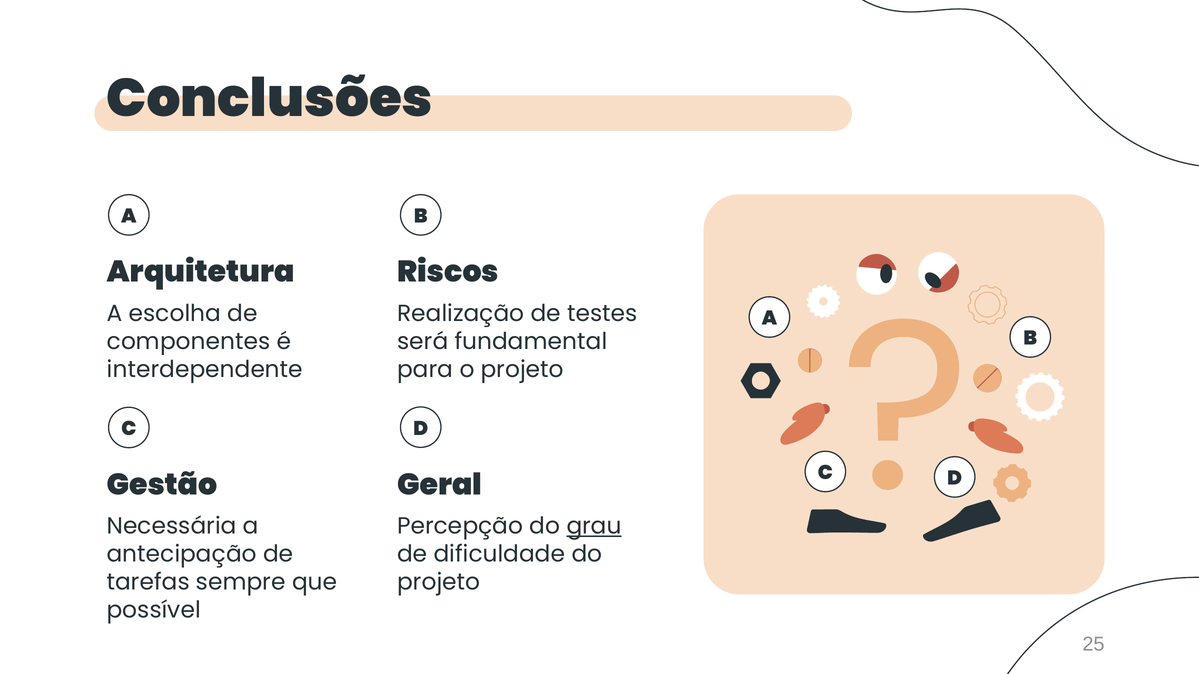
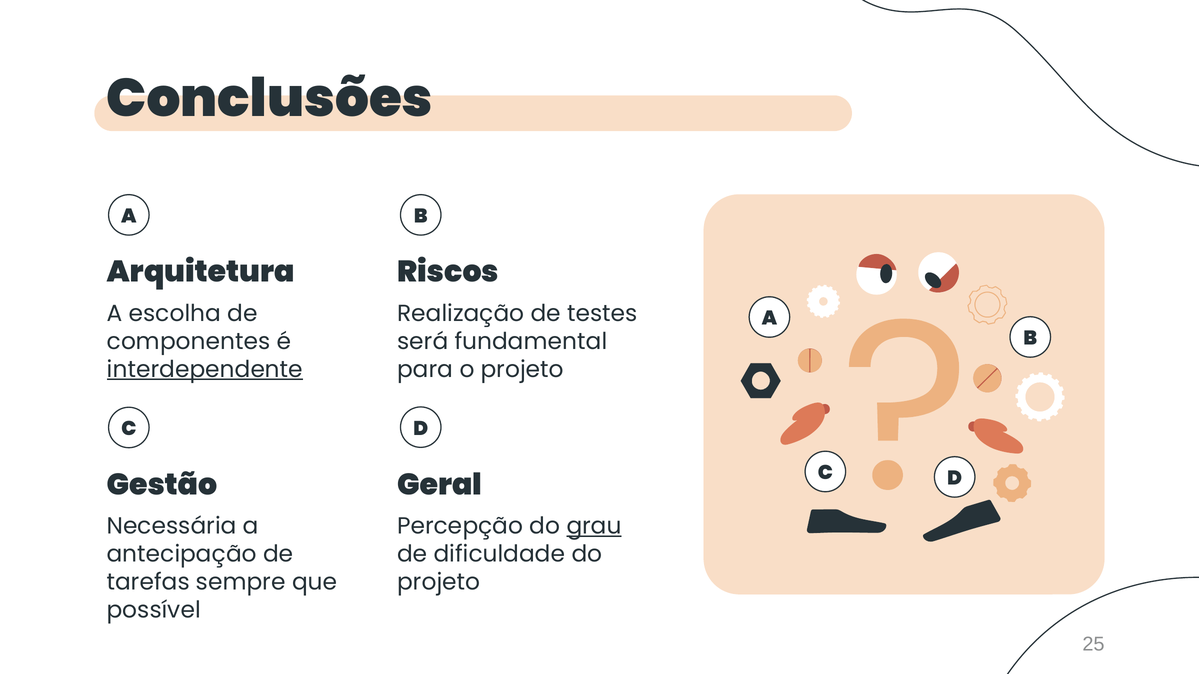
interdependente underline: none -> present
